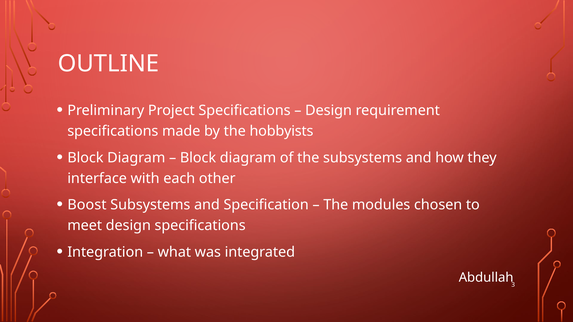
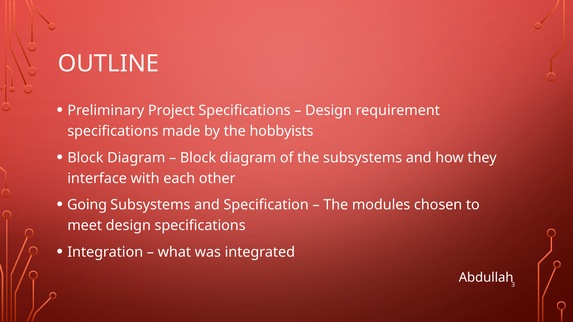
Boost: Boost -> Going
